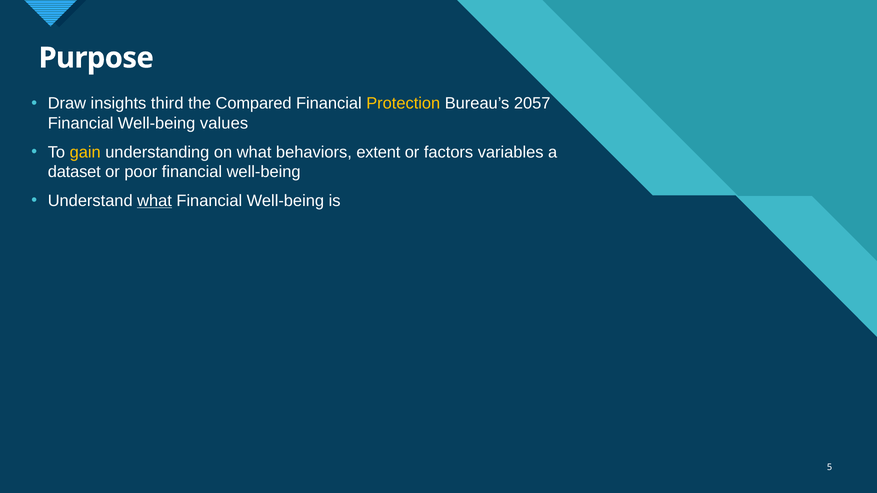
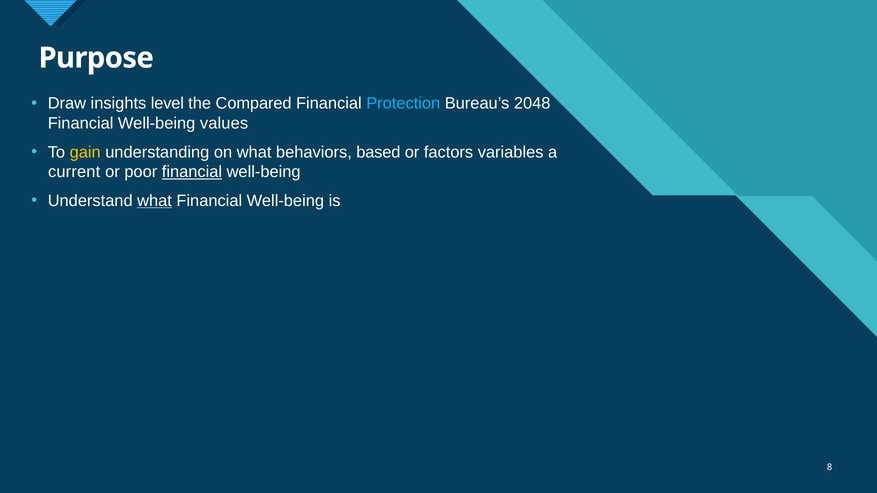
third: third -> level
Protection colour: yellow -> light blue
2057: 2057 -> 2048
extent: extent -> based
dataset: dataset -> current
financial at (192, 172) underline: none -> present
5: 5 -> 8
